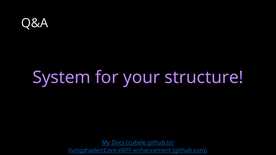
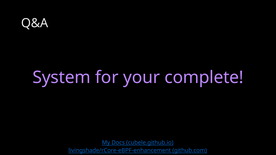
structure: structure -> complete
